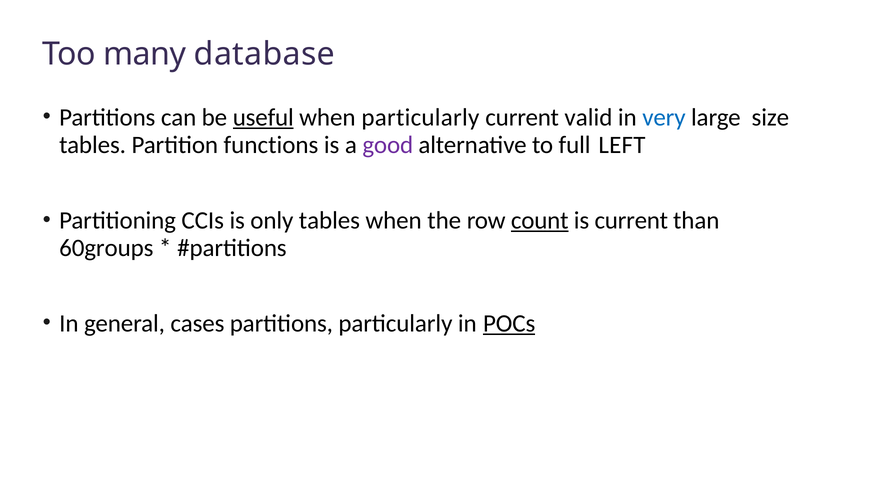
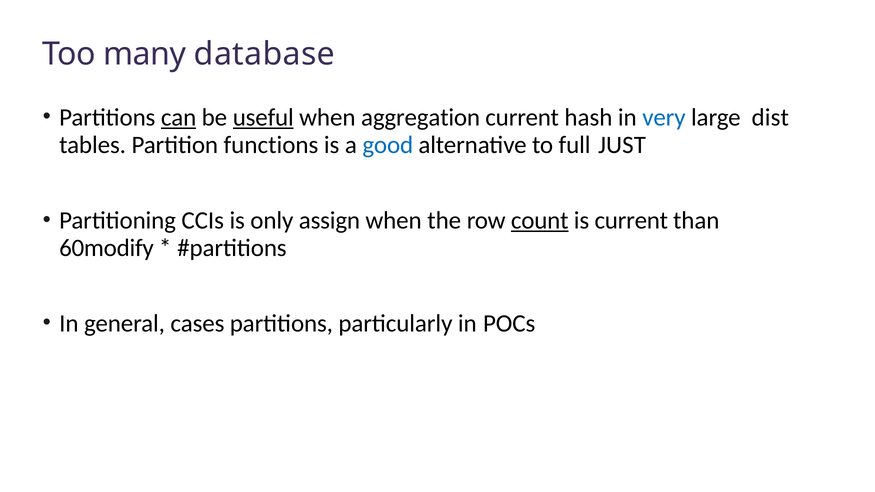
can underline: none -> present
when particularly: particularly -> aggregation
valid: valid -> hash
size: size -> dist
good colour: purple -> blue
LEFT: LEFT -> JUST
only tables: tables -> assign
60groups: 60groups -> 60modify
POCs underline: present -> none
